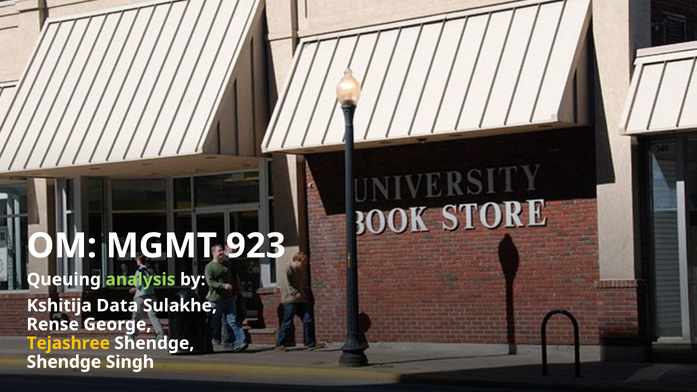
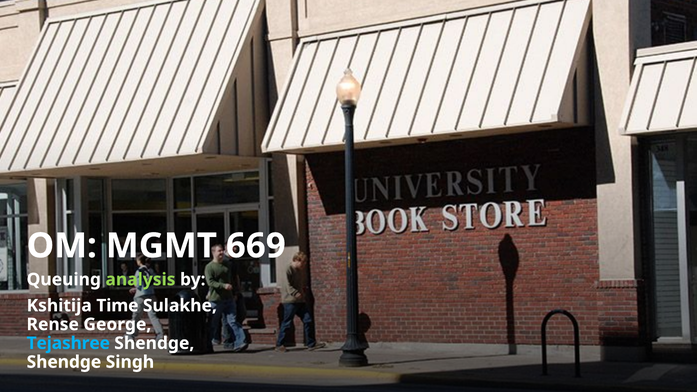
923: 923 -> 669
Data: Data -> Time
Tejashree colour: yellow -> light blue
